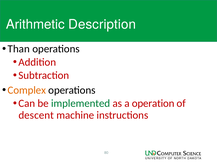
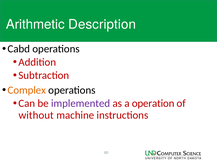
Than: Than -> Cabd
implemented colour: green -> purple
descent: descent -> without
